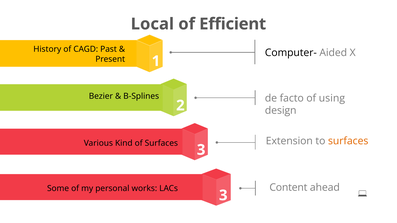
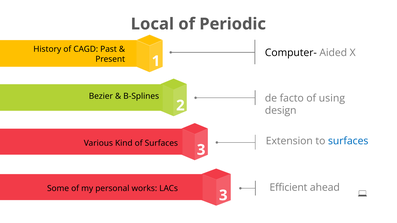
Efficient: Efficient -> Periodic
surfaces at (348, 141) colour: orange -> blue
Content: Content -> Efficient
